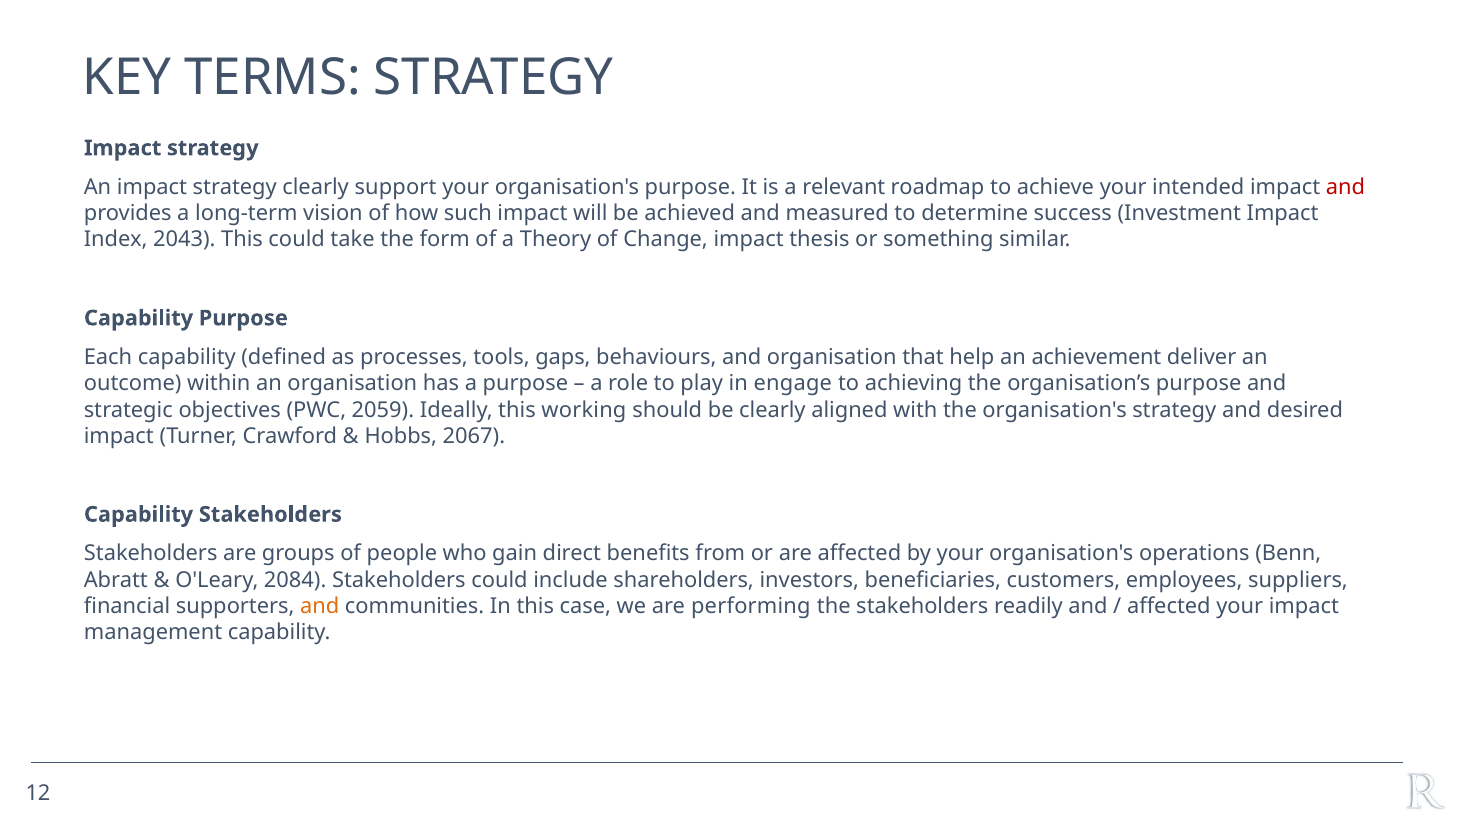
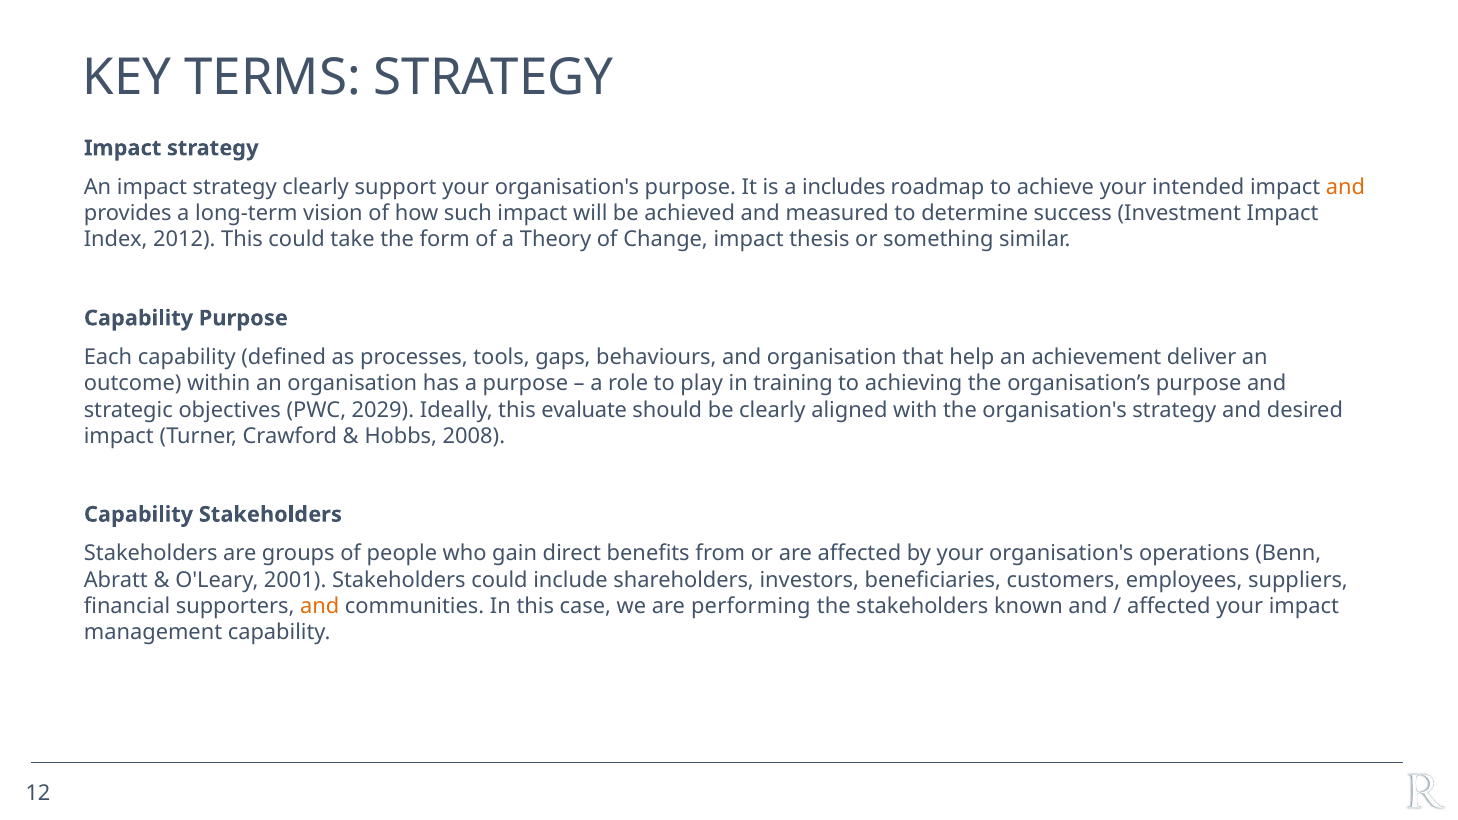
relevant: relevant -> includes
and at (1345, 187) colour: red -> orange
2043: 2043 -> 2012
engage: engage -> training
2059: 2059 -> 2029
working: working -> evaluate
2067: 2067 -> 2008
2084: 2084 -> 2001
readily: readily -> known
